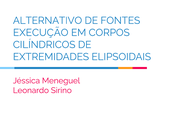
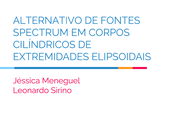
EXECUÇÃO: EXECUÇÃO -> SPECTRUM
